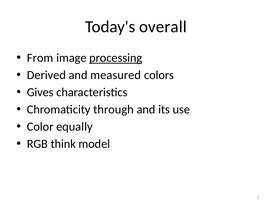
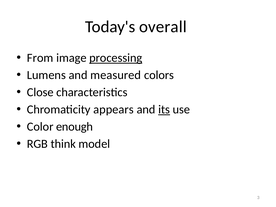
Derived: Derived -> Lumens
Gives: Gives -> Close
through: through -> appears
its underline: none -> present
equally: equally -> enough
